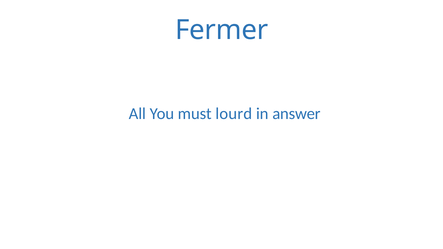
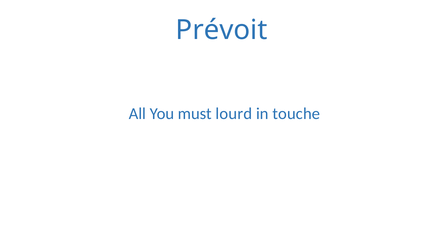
Fermer: Fermer -> Prévoit
answer: answer -> touche
